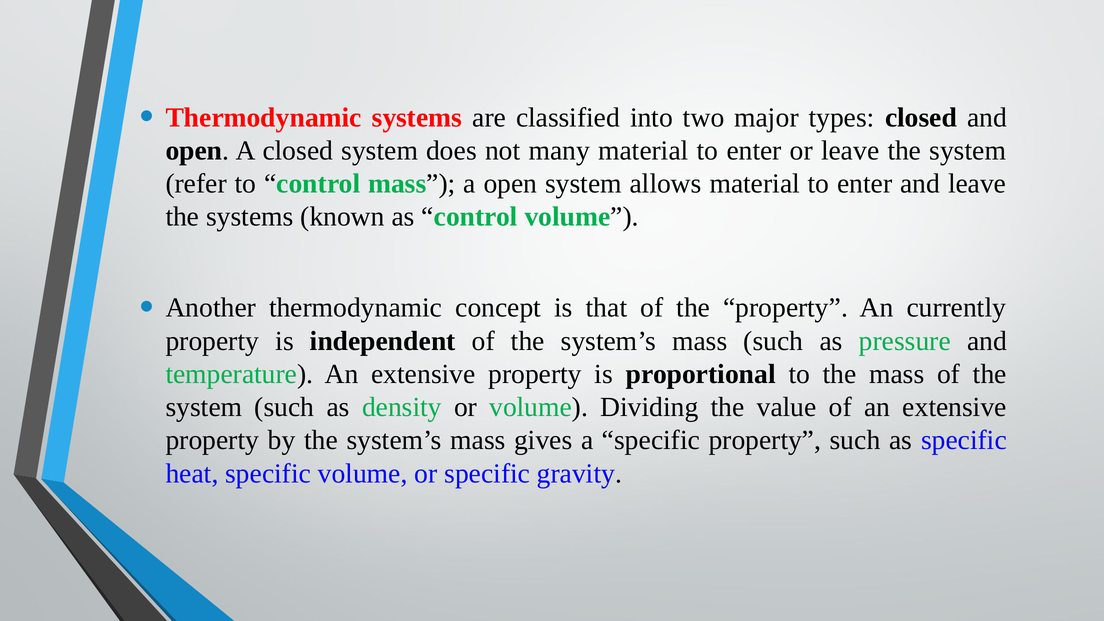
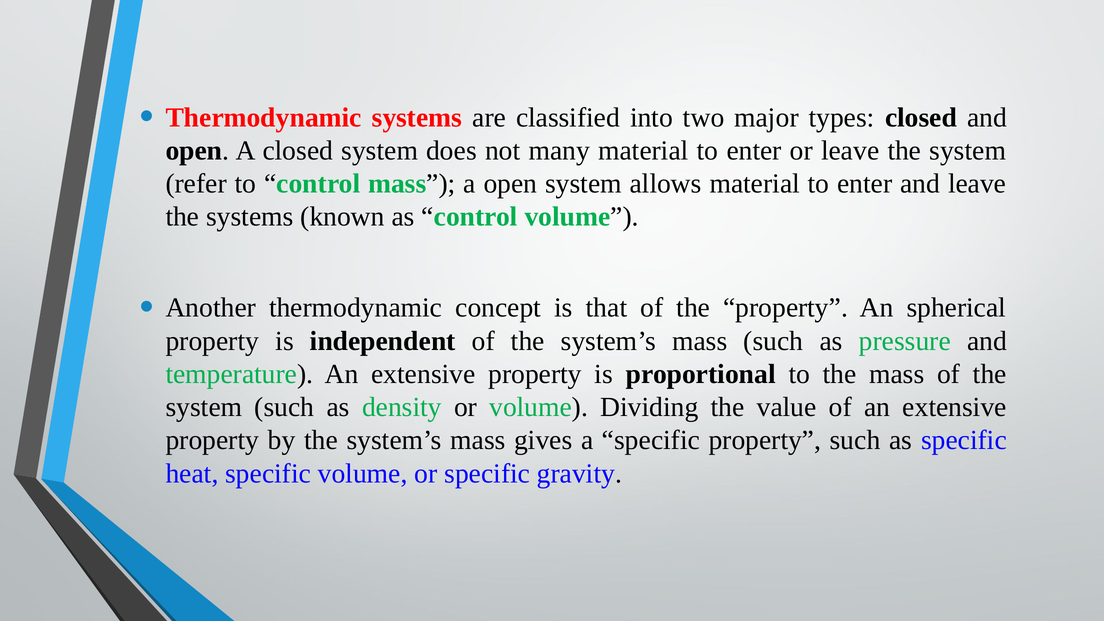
currently: currently -> spherical
